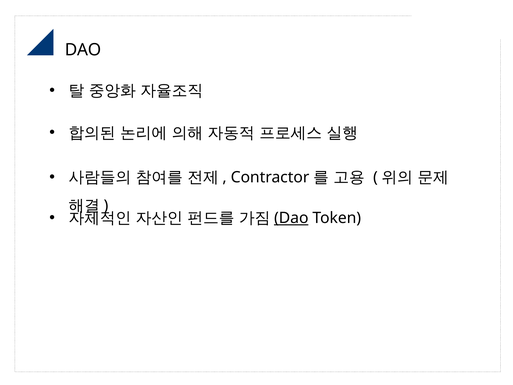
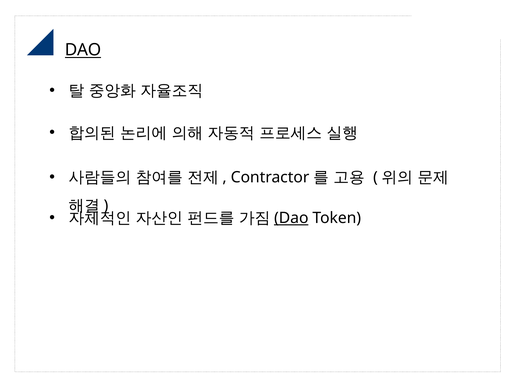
DAO at (83, 50) underline: none -> present
